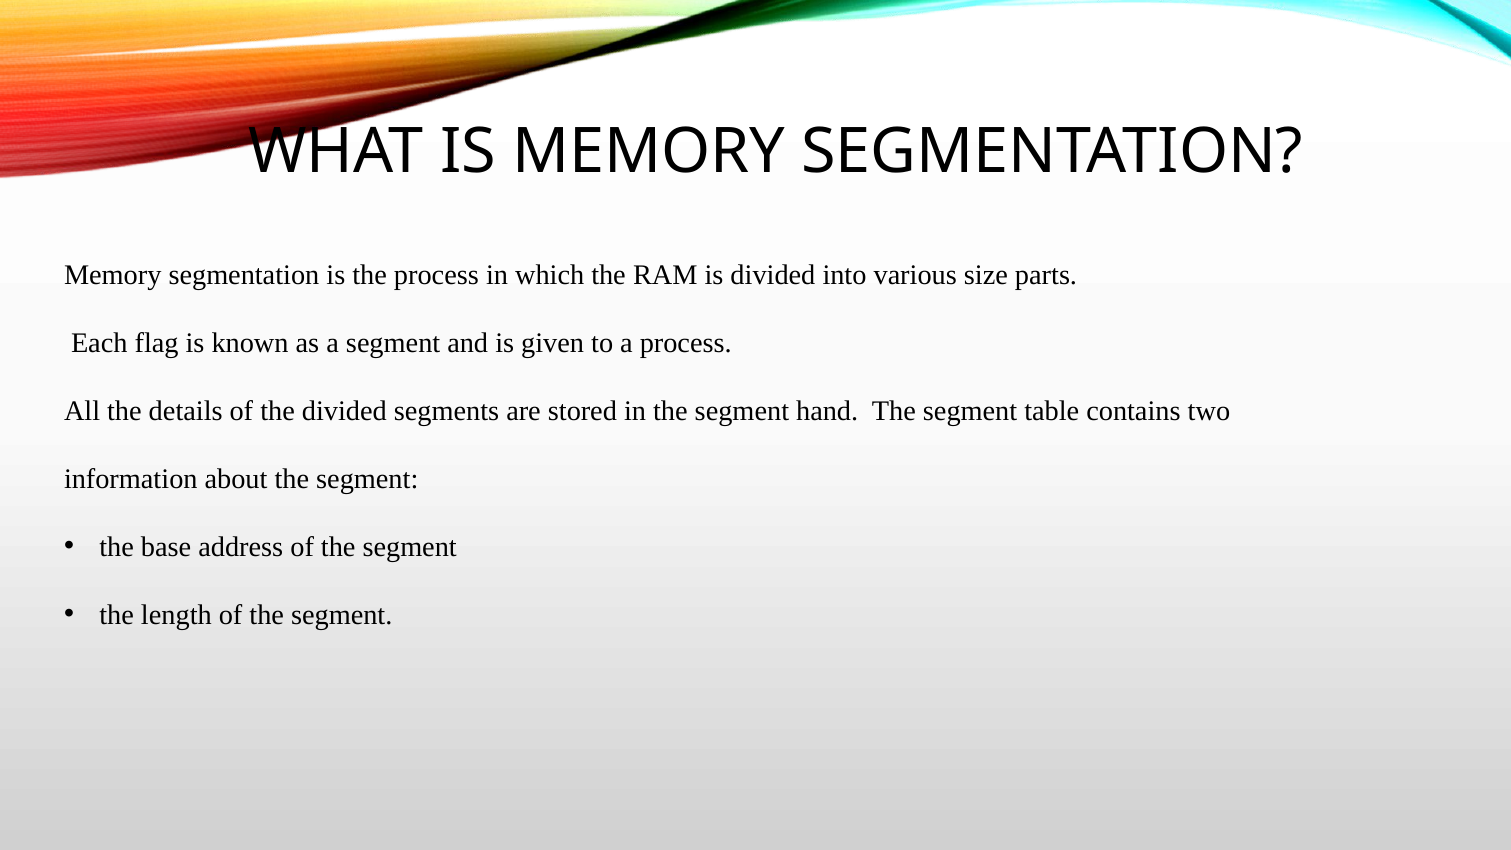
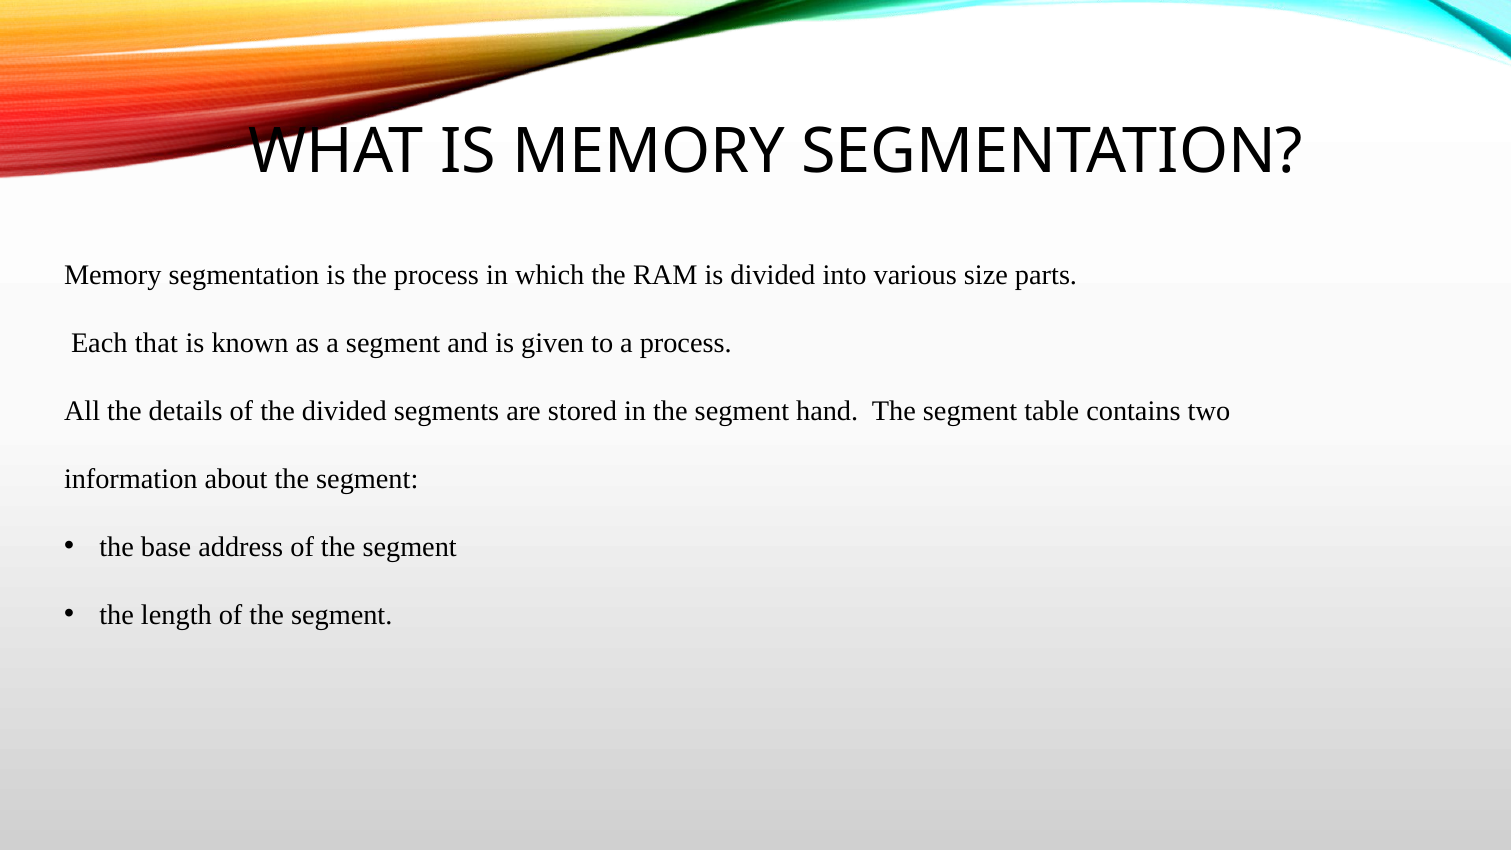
flag: flag -> that
